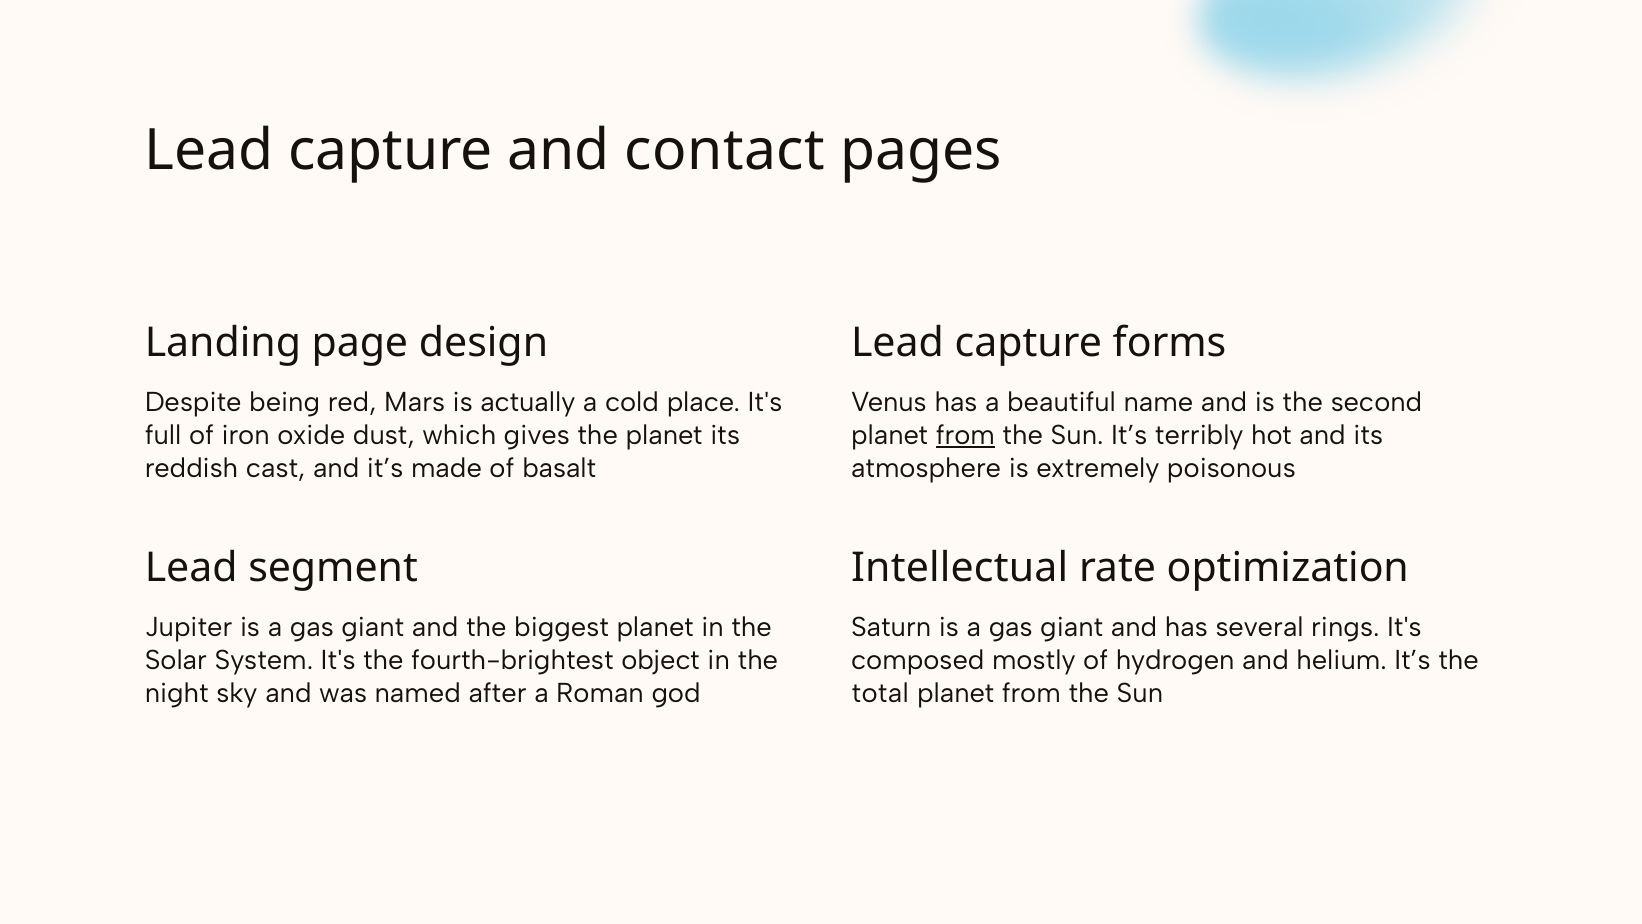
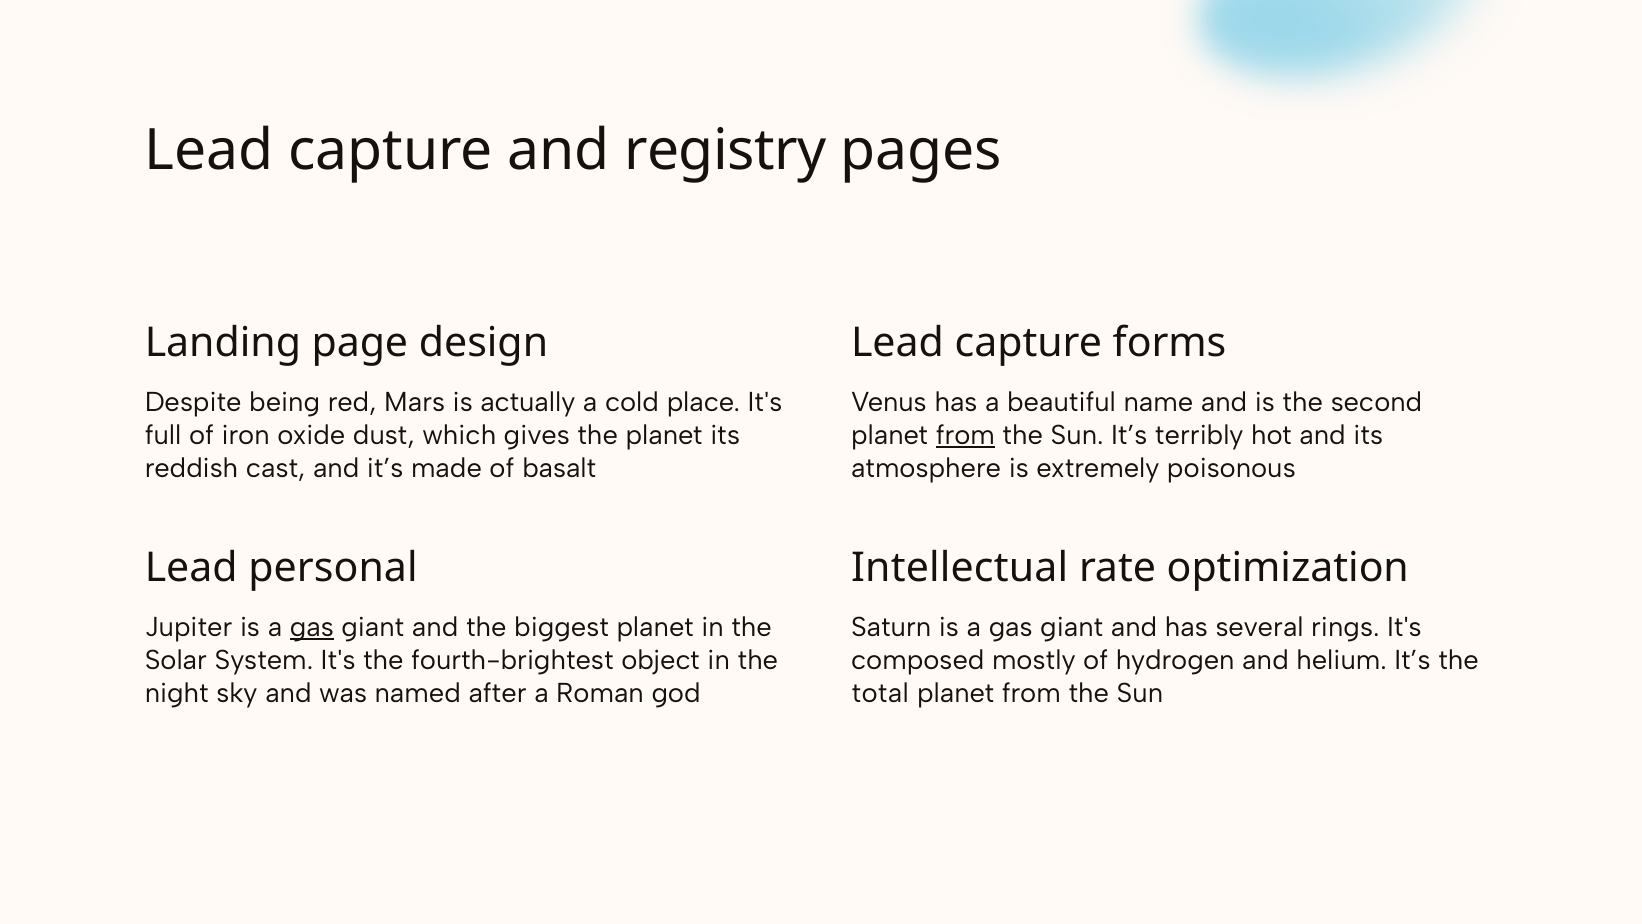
contact: contact -> registry
segment: segment -> personal
gas at (312, 627) underline: none -> present
